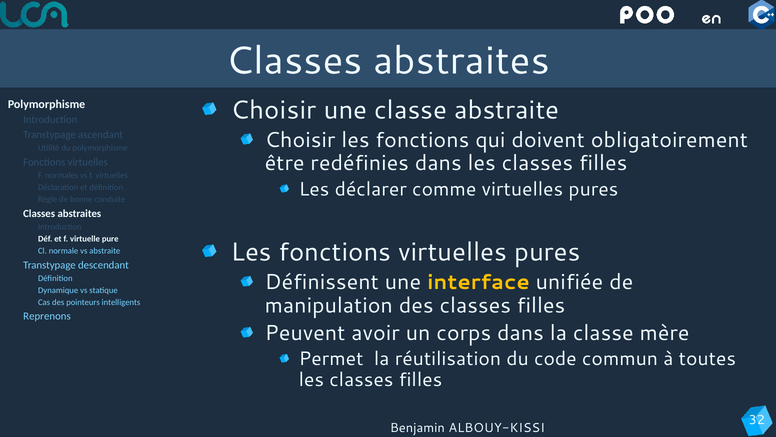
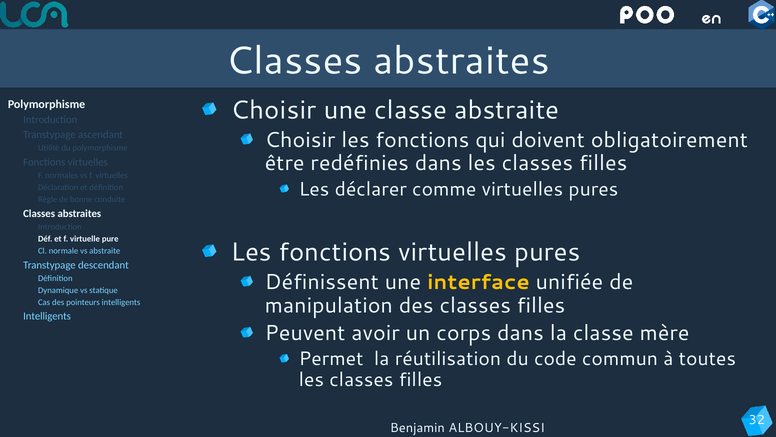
Reprenons at (47, 316): Reprenons -> Intelligents
